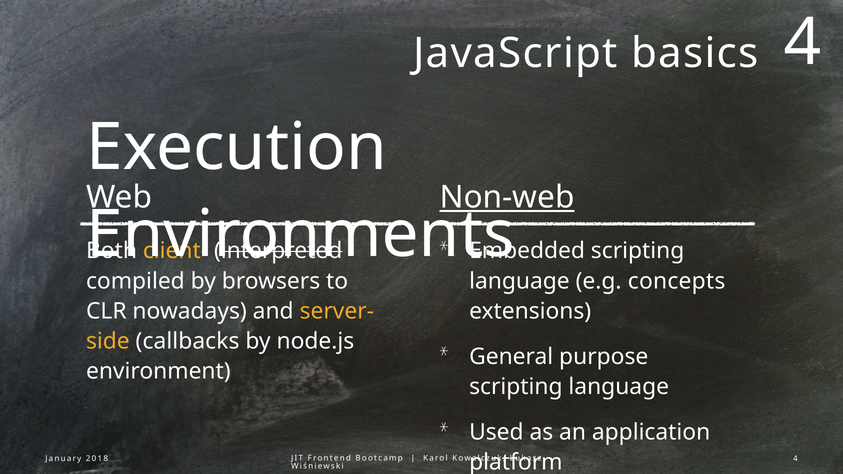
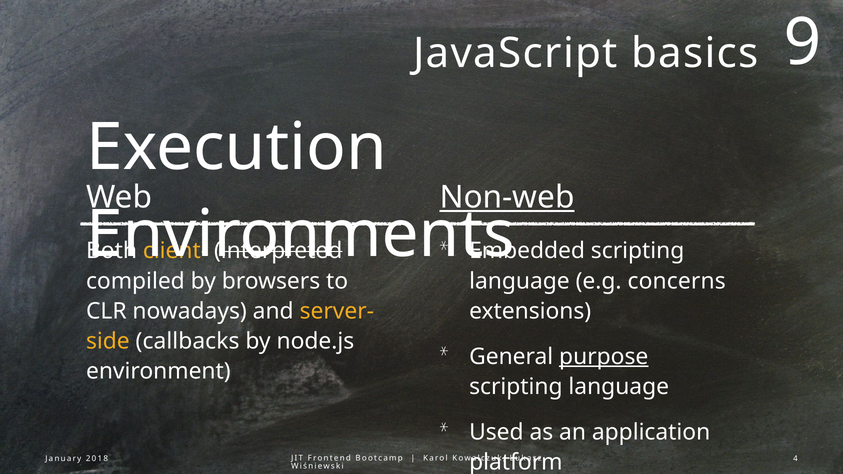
basics 4: 4 -> 9
concepts: concepts -> concerns
purpose underline: none -> present
